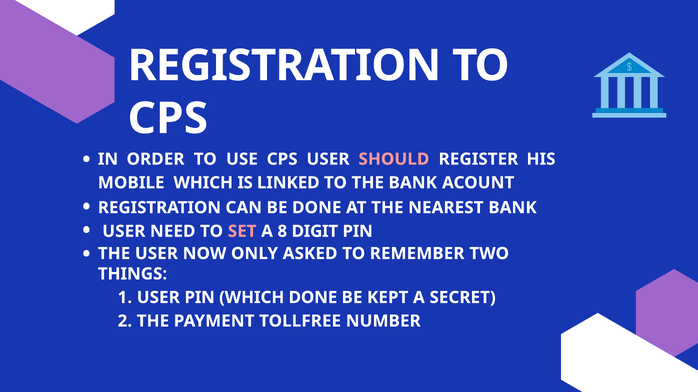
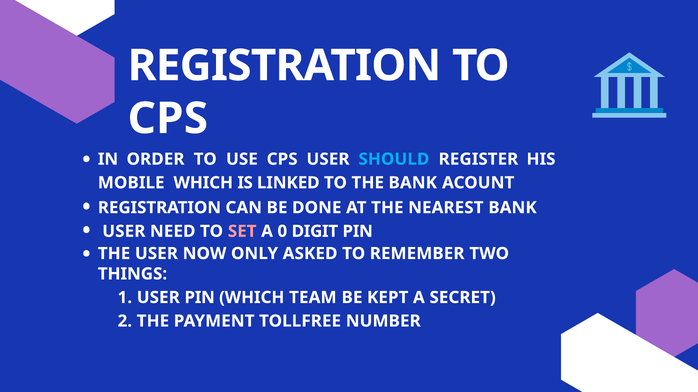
SHOULD colour: pink -> light blue
8: 8 -> 0
WHICH DONE: DONE -> TEAM
